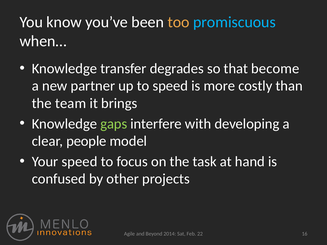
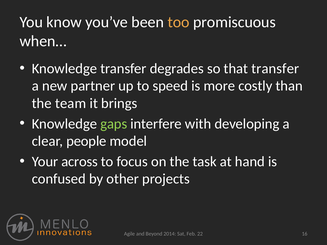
promiscuous colour: light blue -> white
that become: become -> transfer
Your speed: speed -> across
